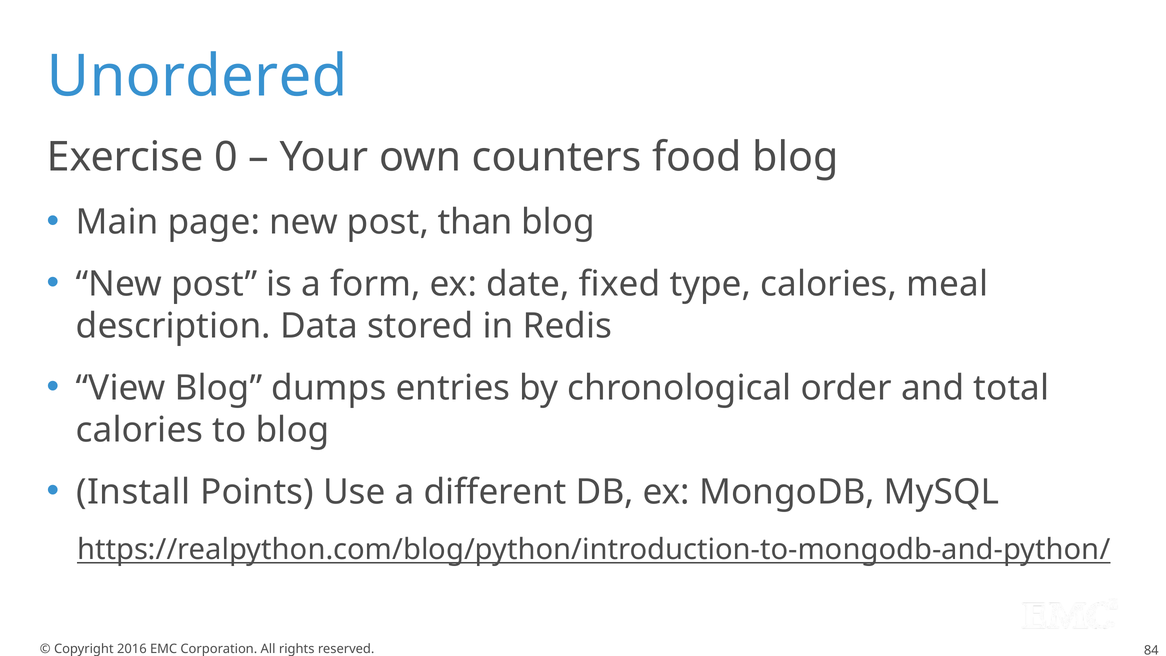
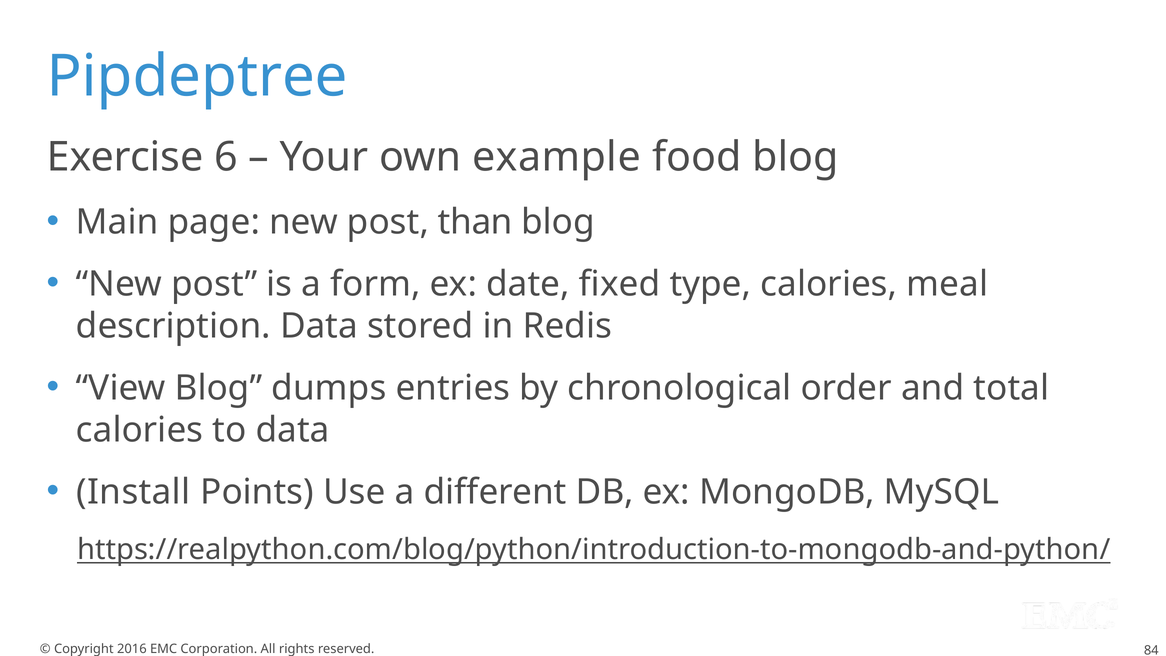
Unordered: Unordered -> Pipdeptree
0: 0 -> 6
counters: counters -> example
to blog: blog -> data
